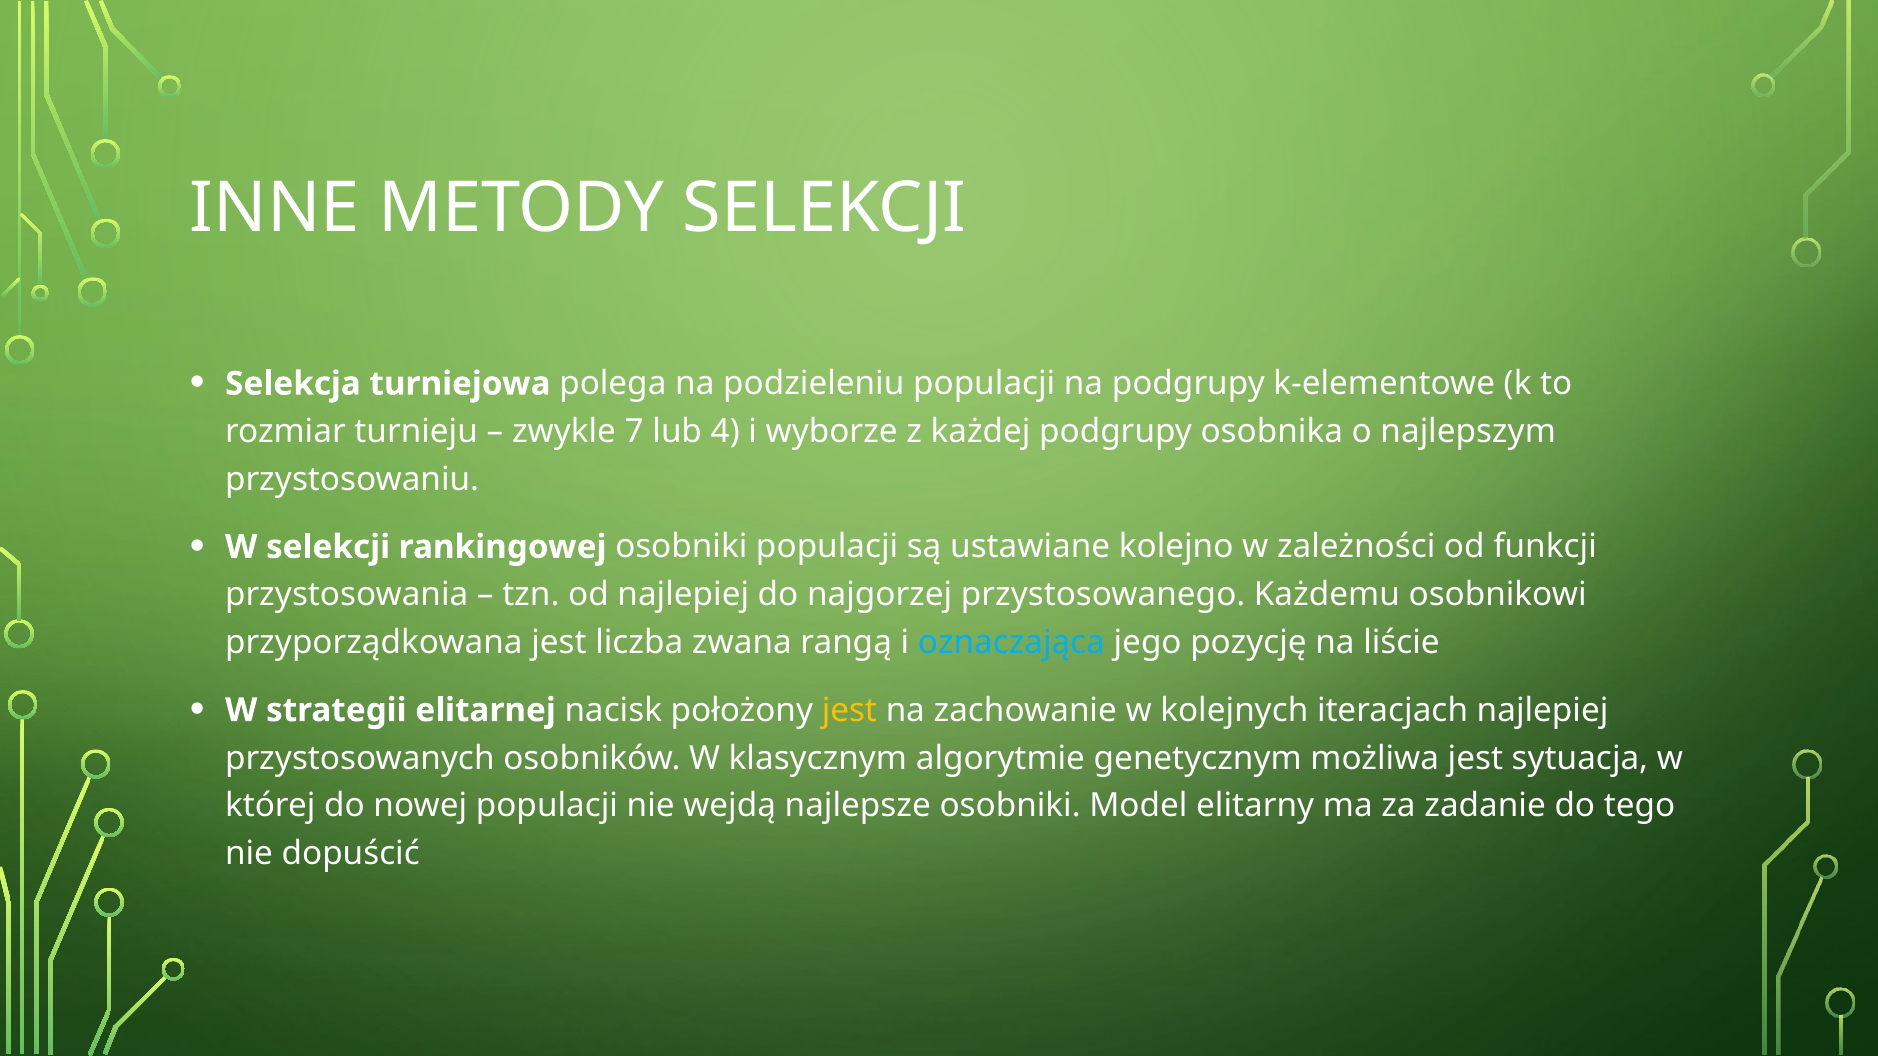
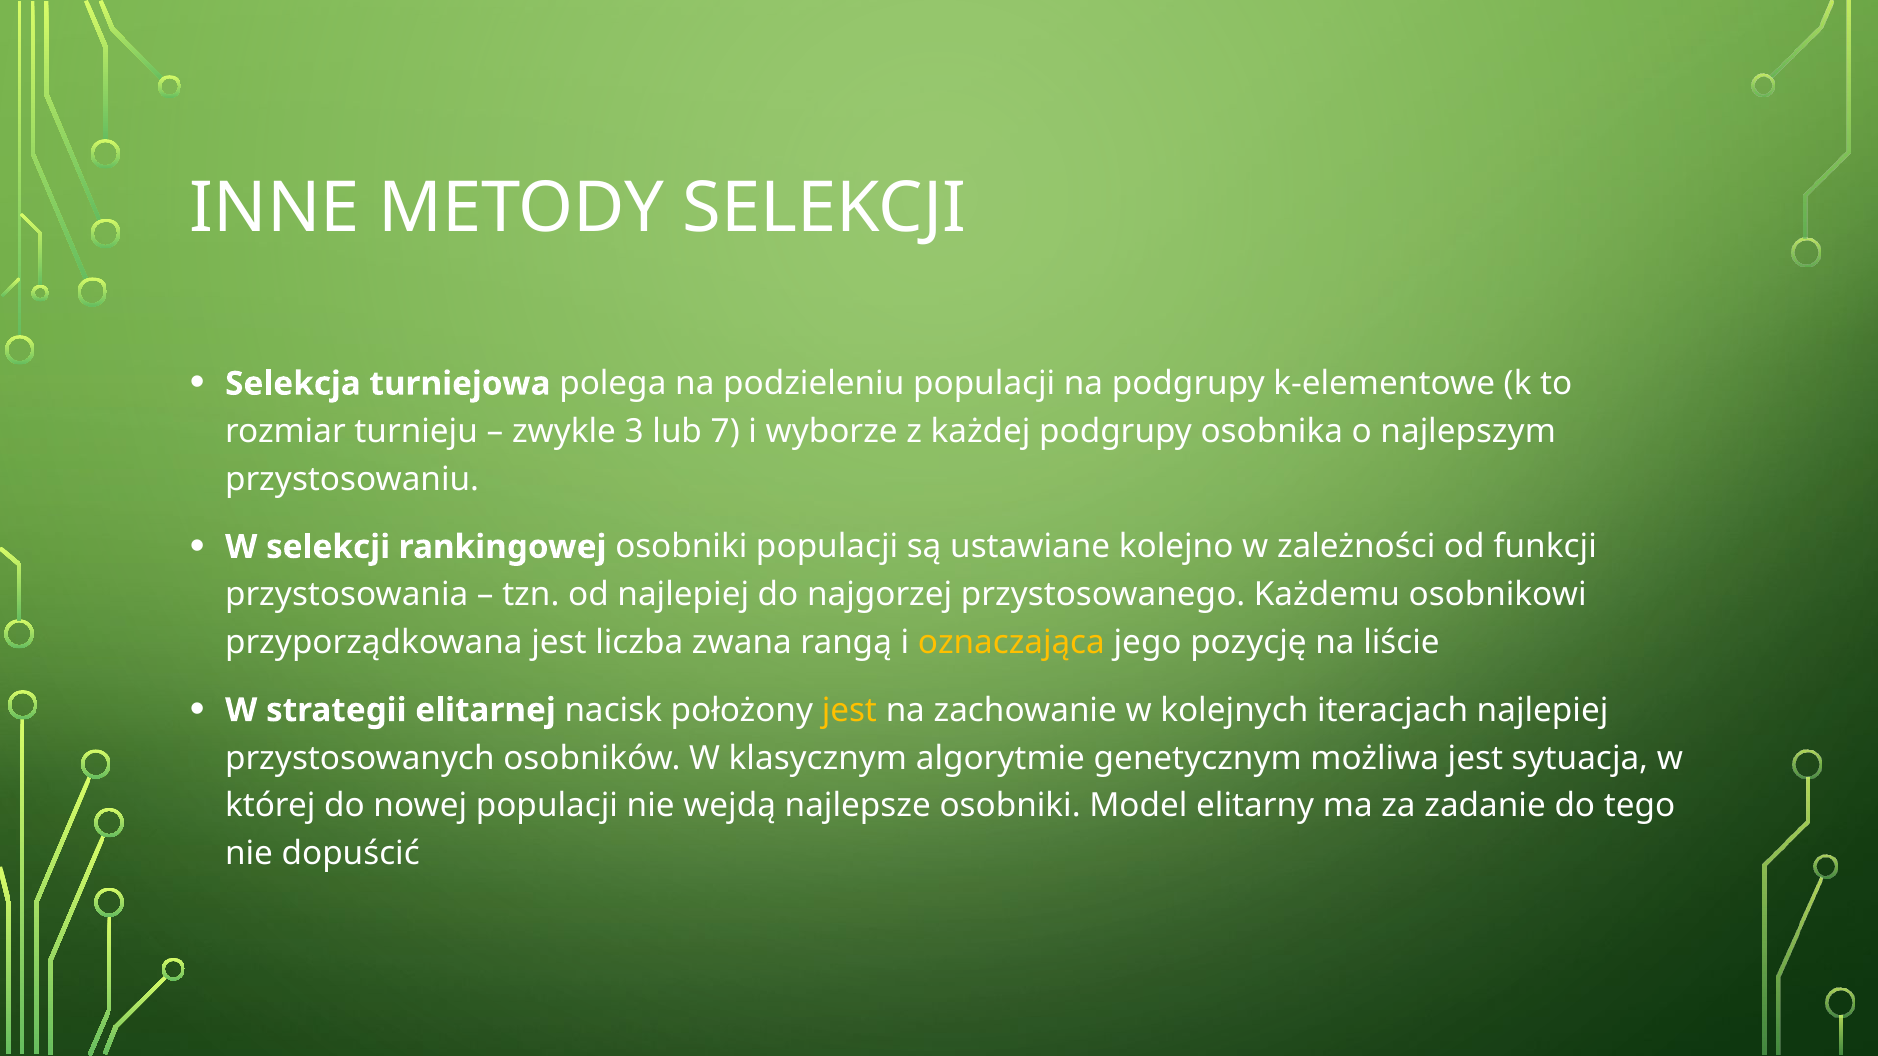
7: 7 -> 3
4: 4 -> 7
oznaczająca colour: light blue -> yellow
